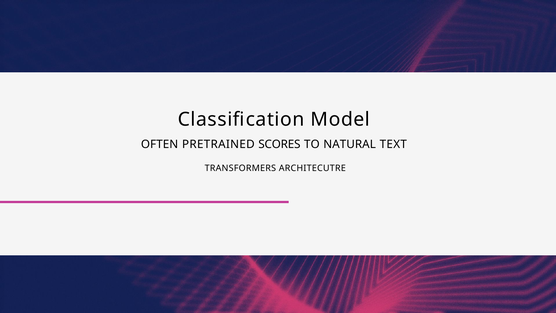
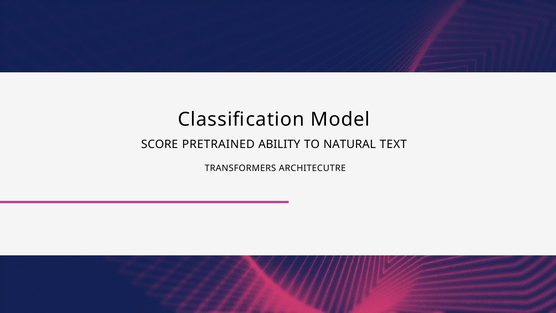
OFTEN: OFTEN -> SCORE
SCORES: SCORES -> ABILITY
